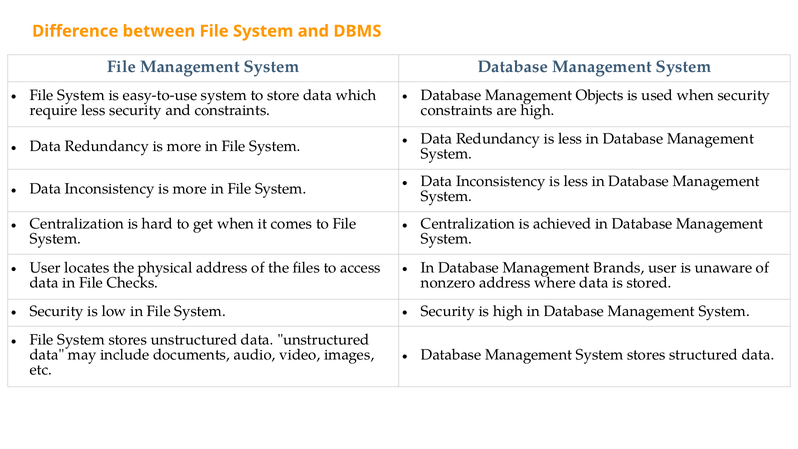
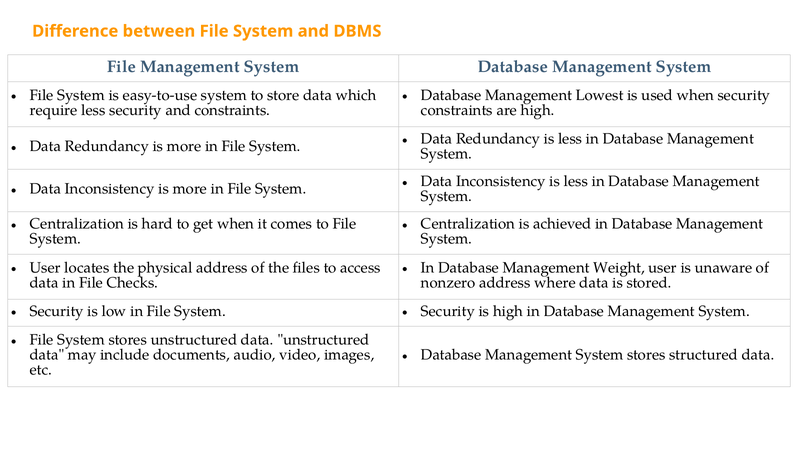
Objects: Objects -> Lowest
Brands: Brands -> Weight
